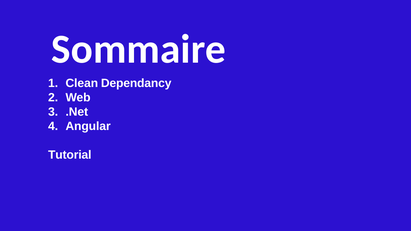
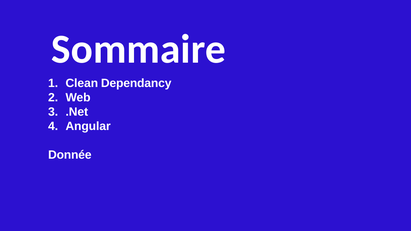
Tutorial: Tutorial -> Donnée
